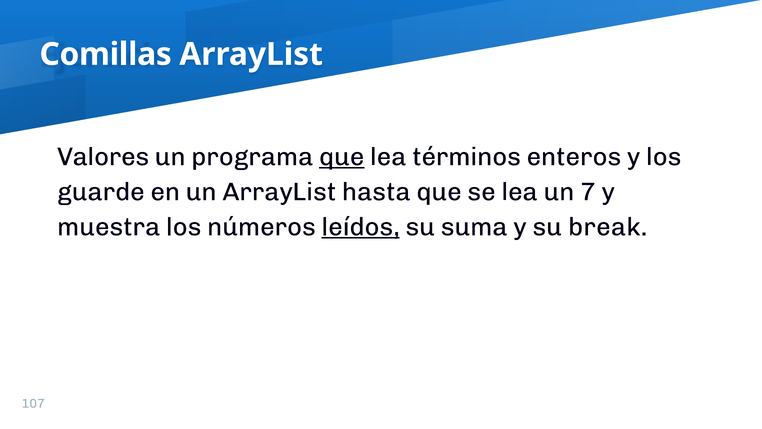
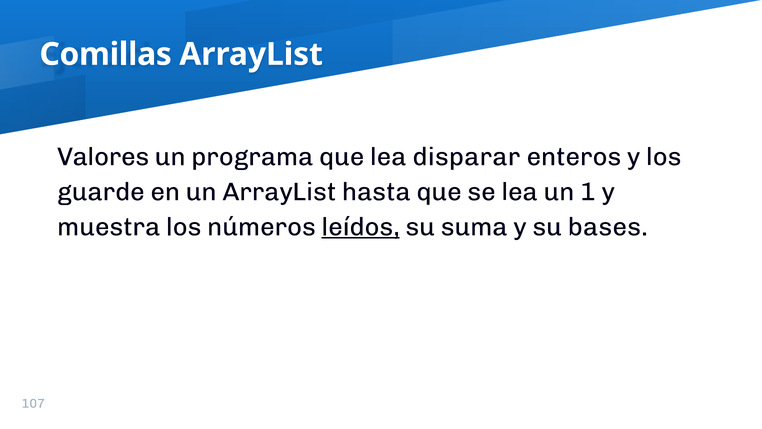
que at (342, 157) underline: present -> none
términos: términos -> disparar
7: 7 -> 1
break: break -> bases
